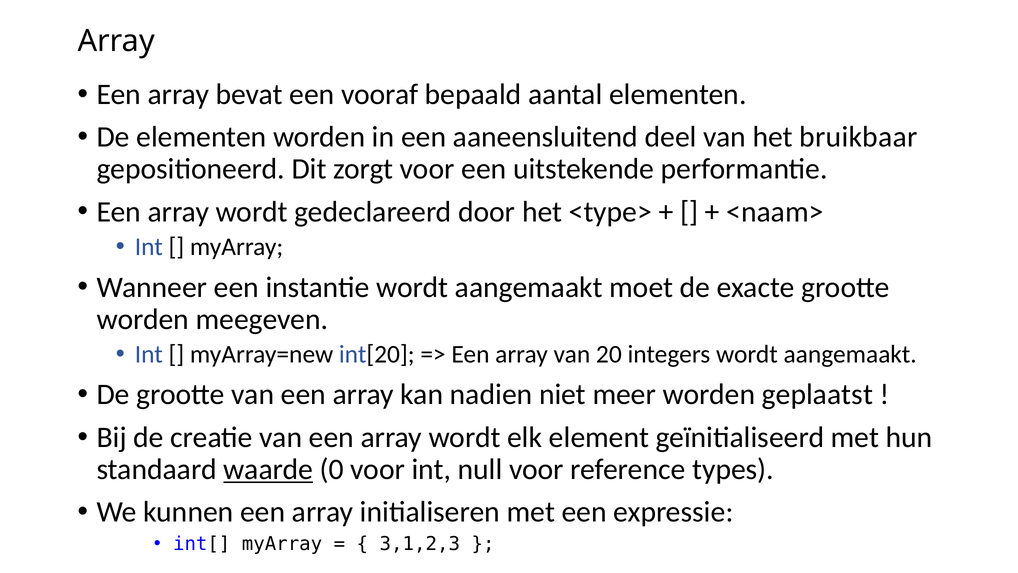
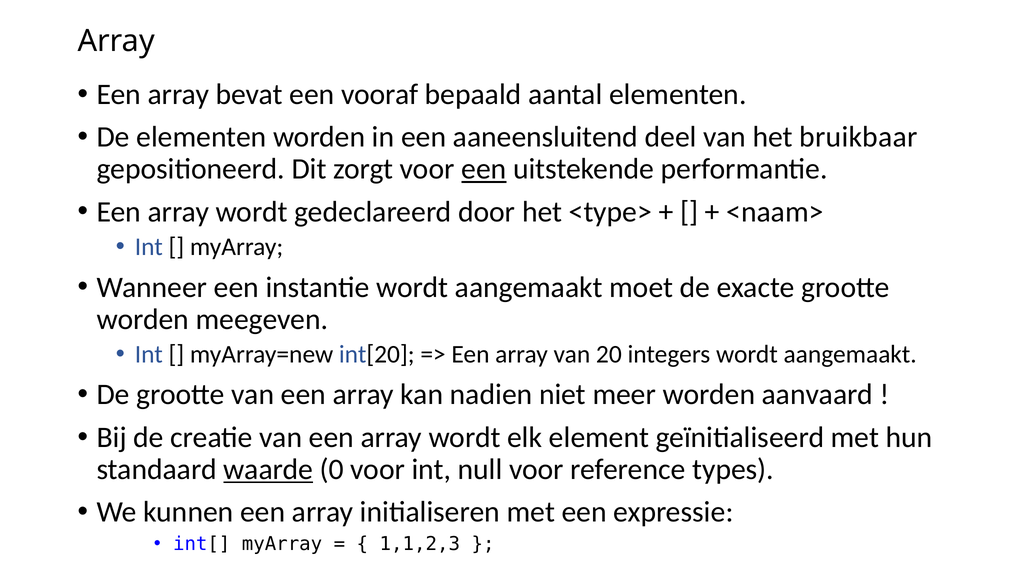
een at (484, 169) underline: none -> present
geplaatst: geplaatst -> aanvaard
3,1,2,3: 3,1,2,3 -> 1,1,2,3
